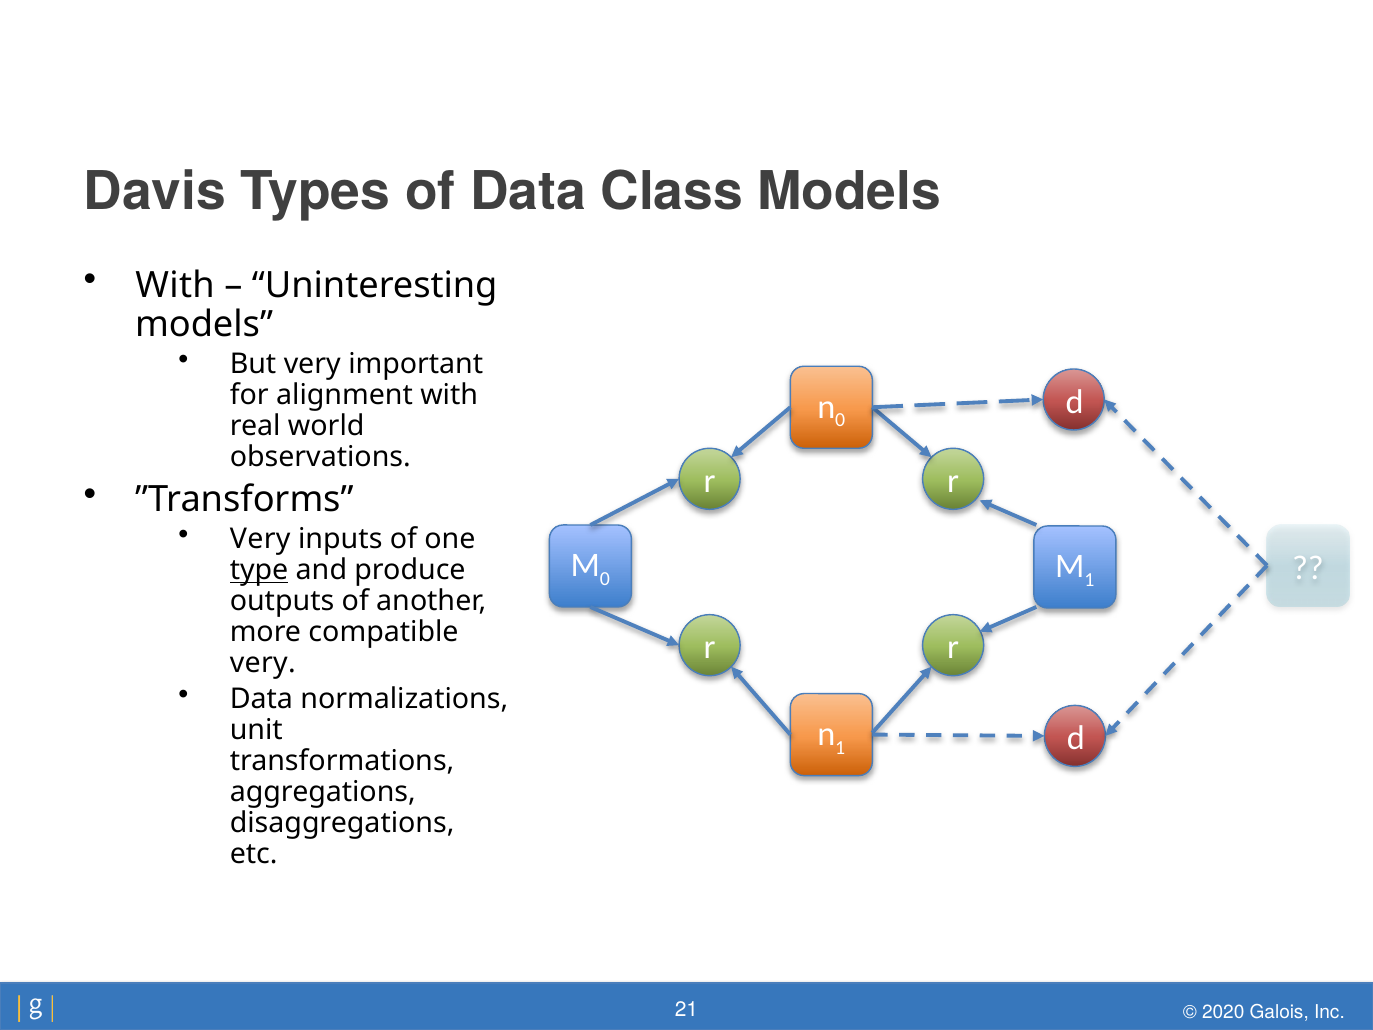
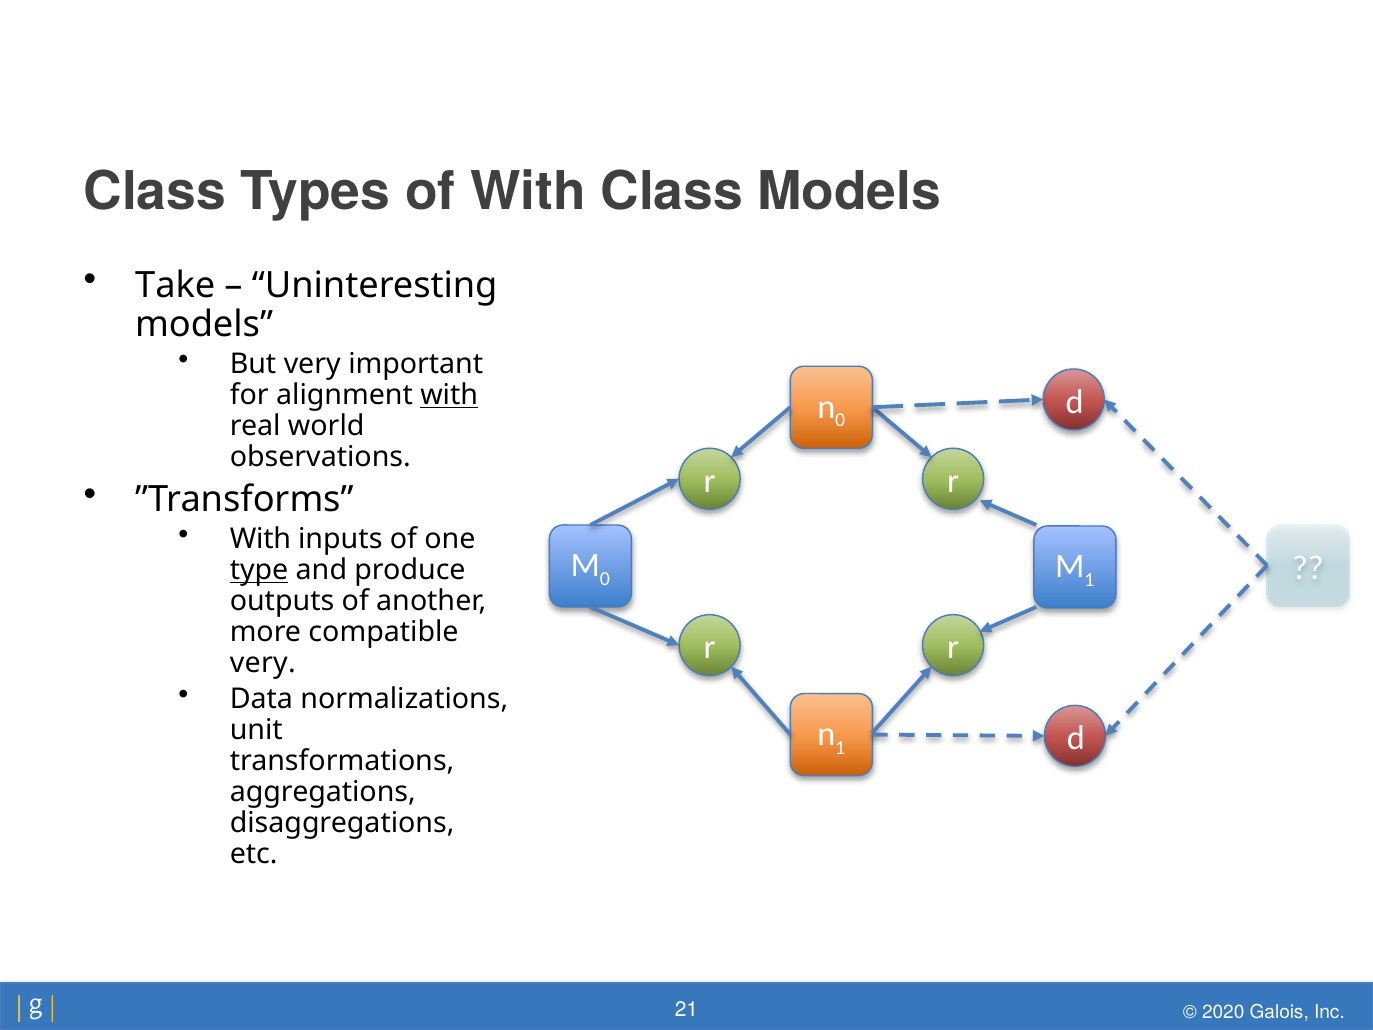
Davis at (155, 192): Davis -> Class
of Data: Data -> With
With at (175, 285): With -> Take
with at (449, 395) underline: none -> present
Very at (260, 539): Very -> With
